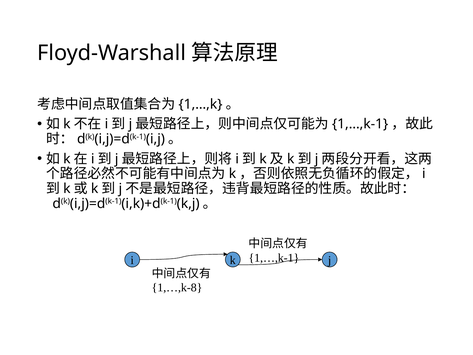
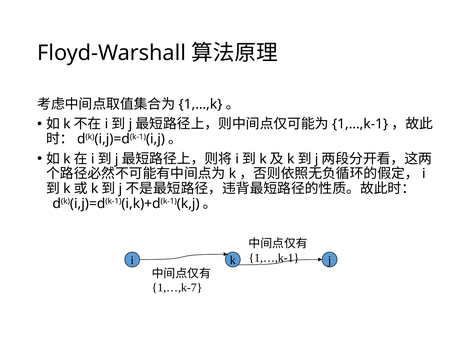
1,…,k-8: 1,…,k-8 -> 1,…,k-7
